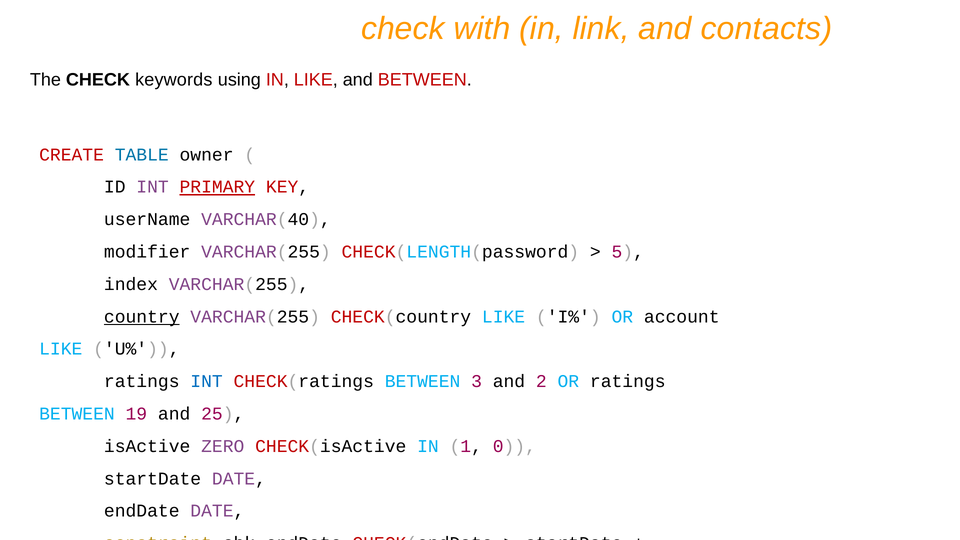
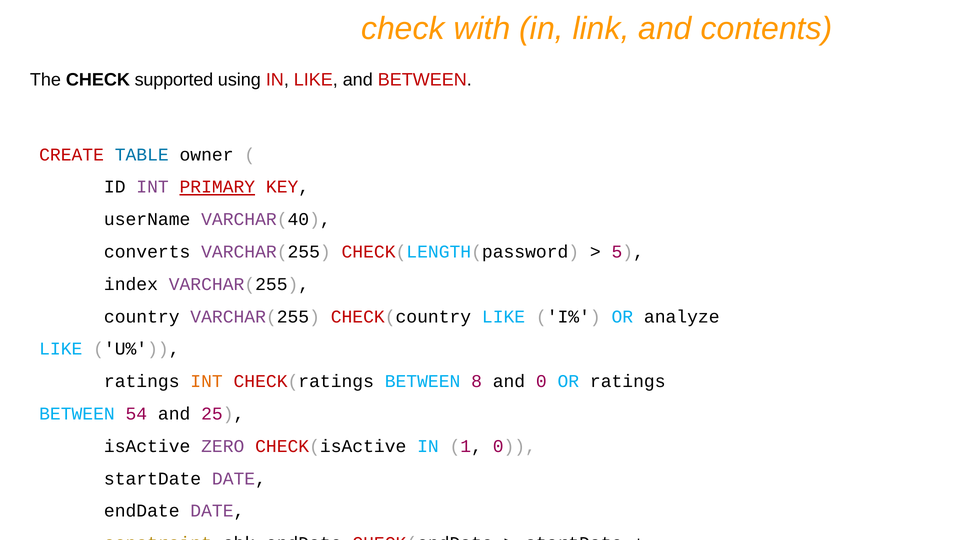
contacts: contacts -> contents
keywords: keywords -> supported
modifier: modifier -> converts
country underline: present -> none
account: account -> analyze
INT at (207, 381) colour: blue -> orange
3: 3 -> 8
and 2: 2 -> 0
19: 19 -> 54
